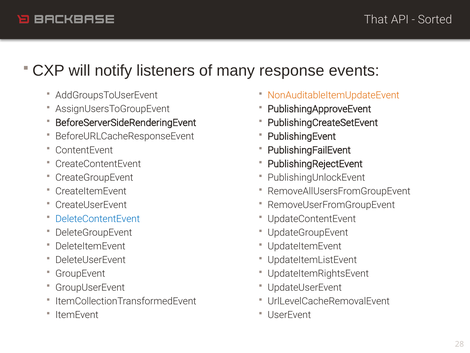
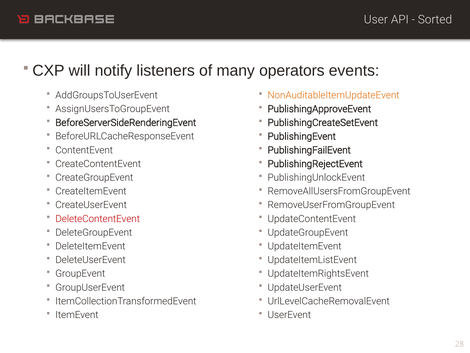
That: That -> User
response: response -> operators
DeleteContentEvent colour: blue -> red
